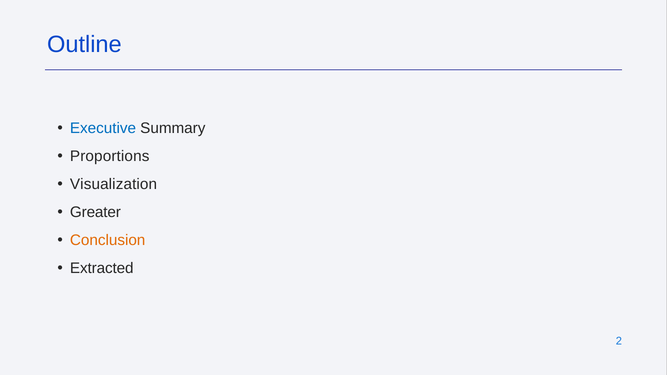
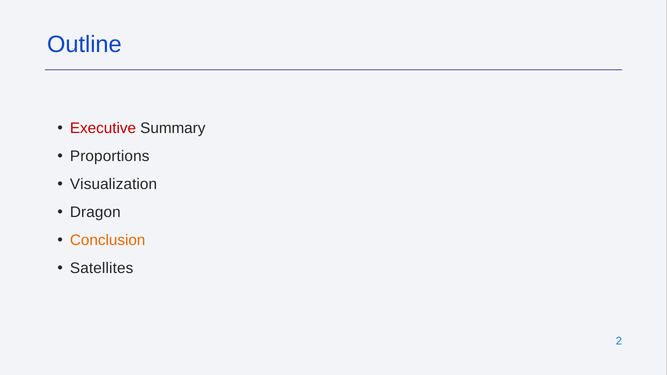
Executive colour: blue -> red
Greater: Greater -> Dragon
Extracted: Extracted -> Satellites
